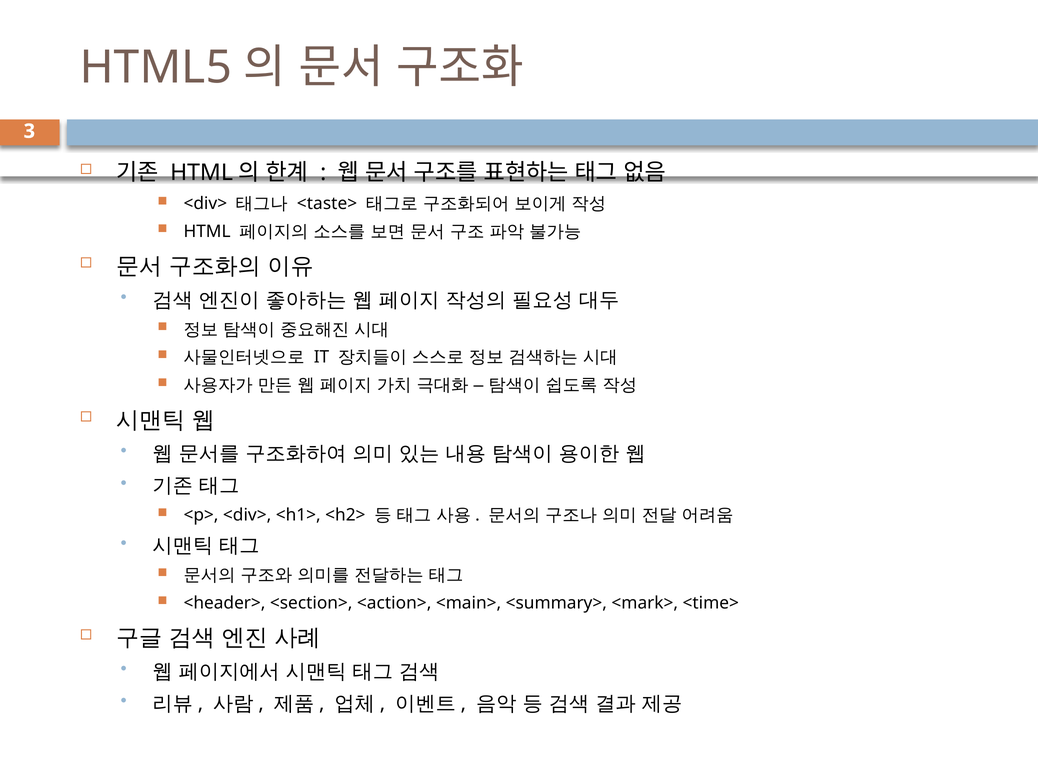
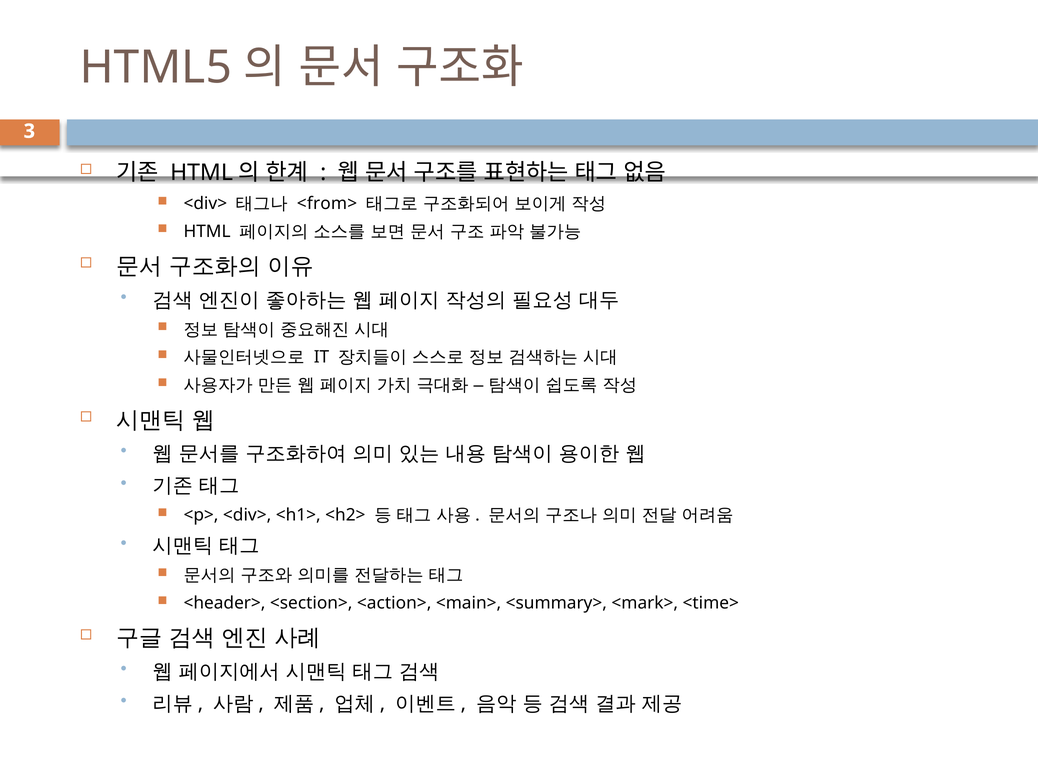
<taste>: <taste> -> <from>
